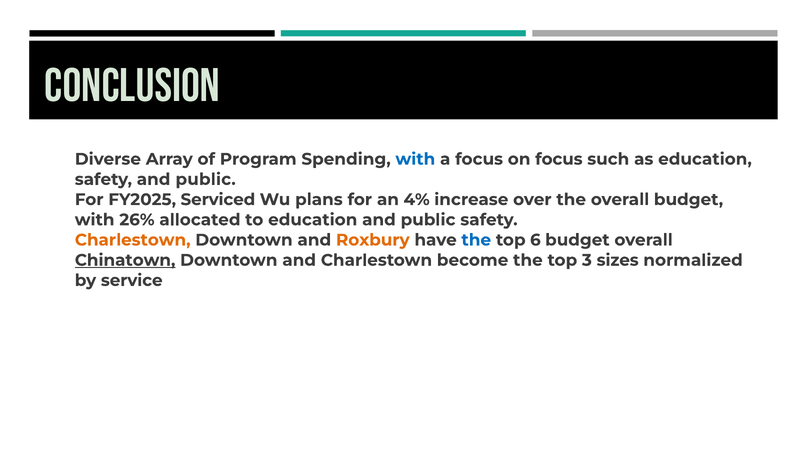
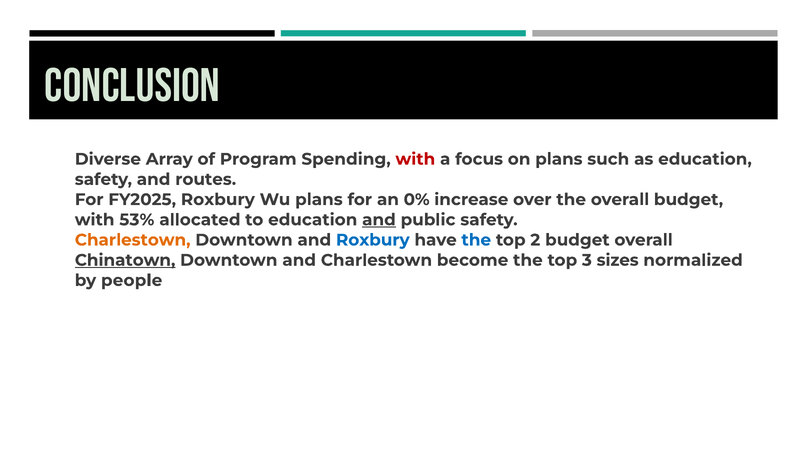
with at (415, 159) colour: blue -> red
on focus: focus -> plans
safety and public: public -> routes
FY2025 Serviced: Serviced -> Roxbury
4%: 4% -> 0%
26%: 26% -> 53%
and at (379, 220) underline: none -> present
Roxbury at (373, 240) colour: orange -> blue
6: 6 -> 2
service: service -> people
